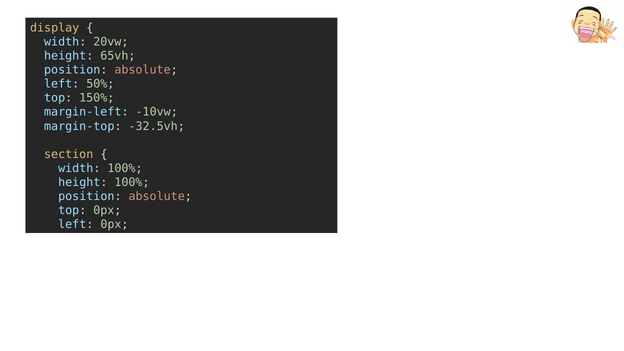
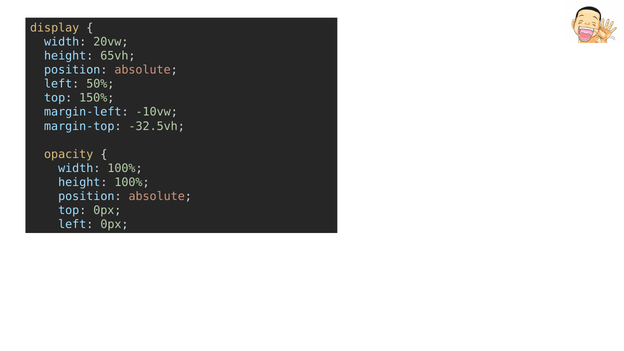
section: section -> opacity
